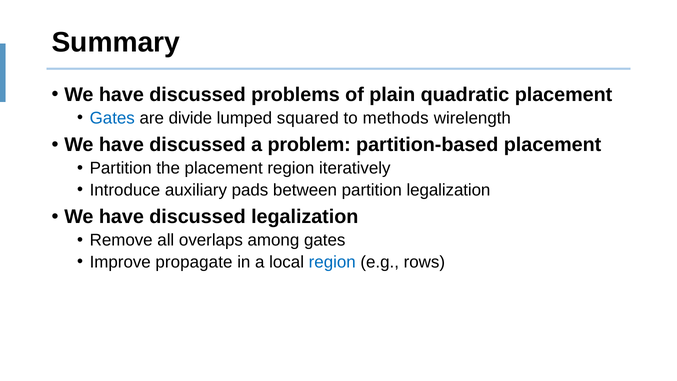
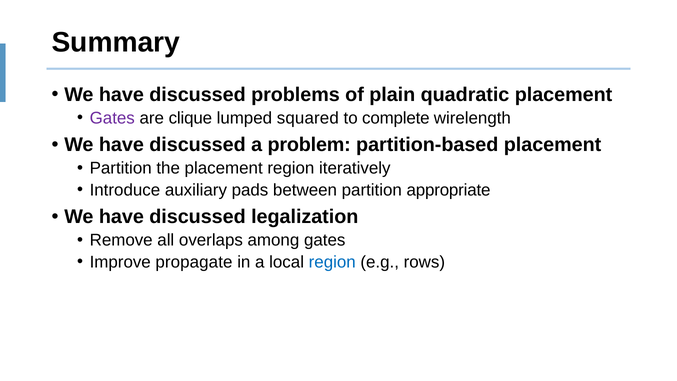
Gates at (112, 118) colour: blue -> purple
divide: divide -> clique
methods: methods -> complete
partition legalization: legalization -> appropriate
